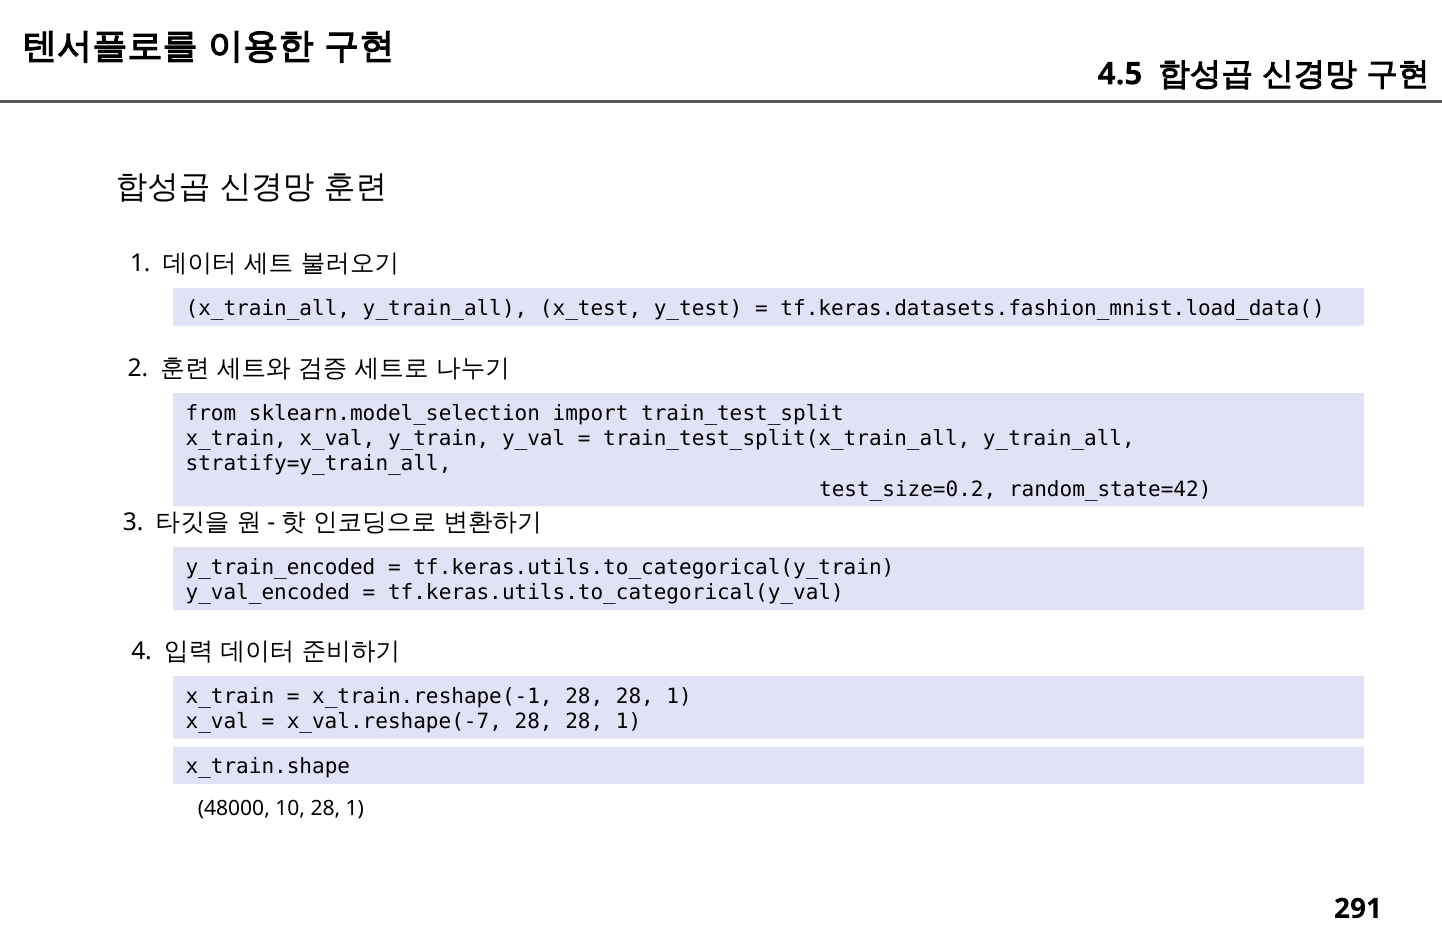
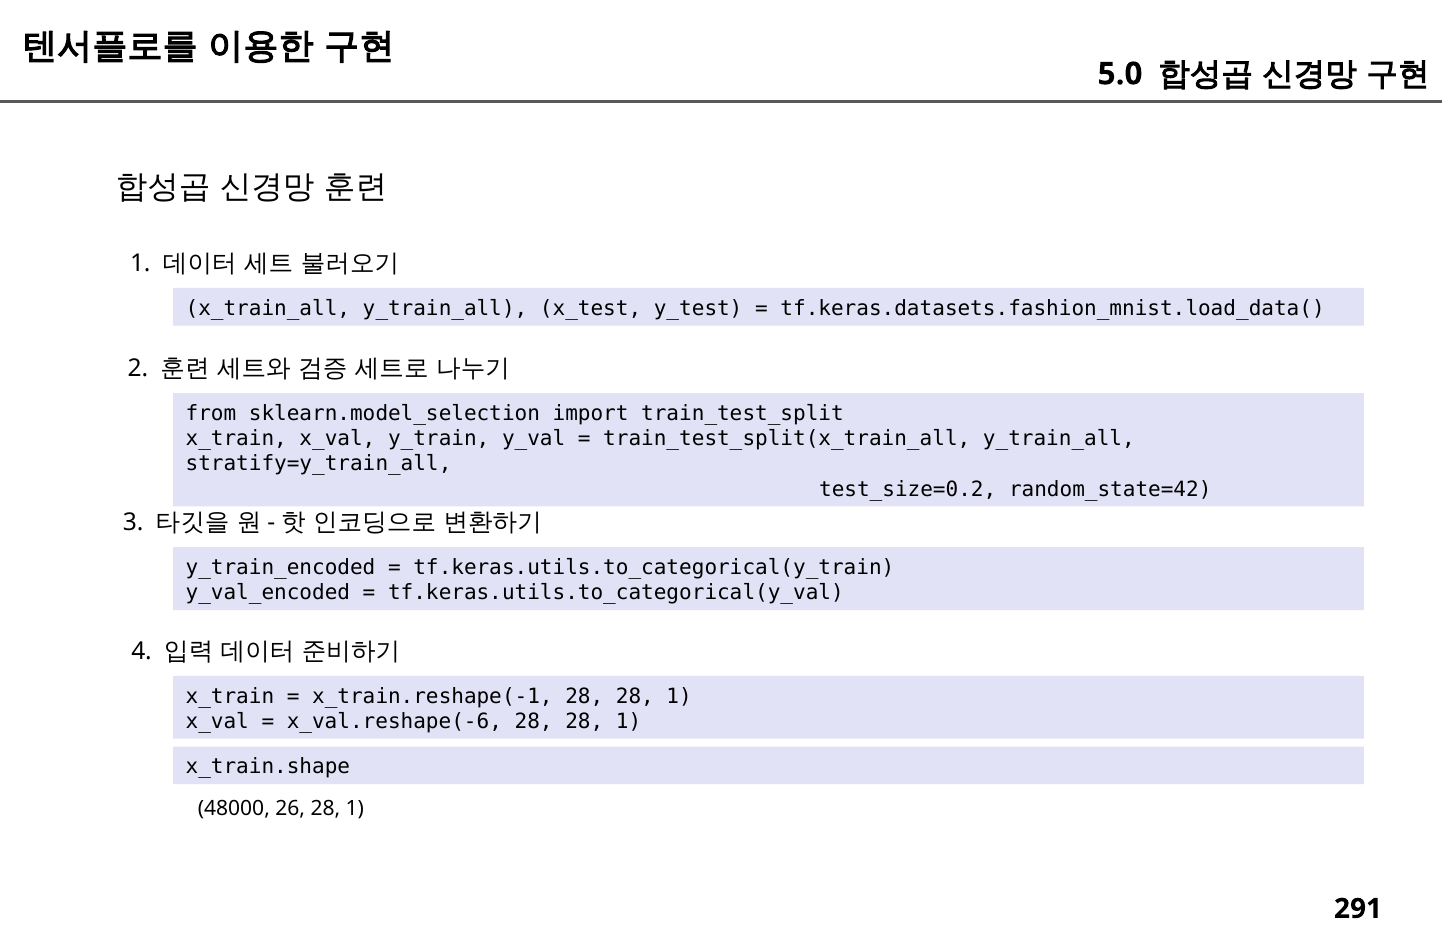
4.5: 4.5 -> 5.0
x_val.reshape(-7: x_val.reshape(-7 -> x_val.reshape(-6
10: 10 -> 26
